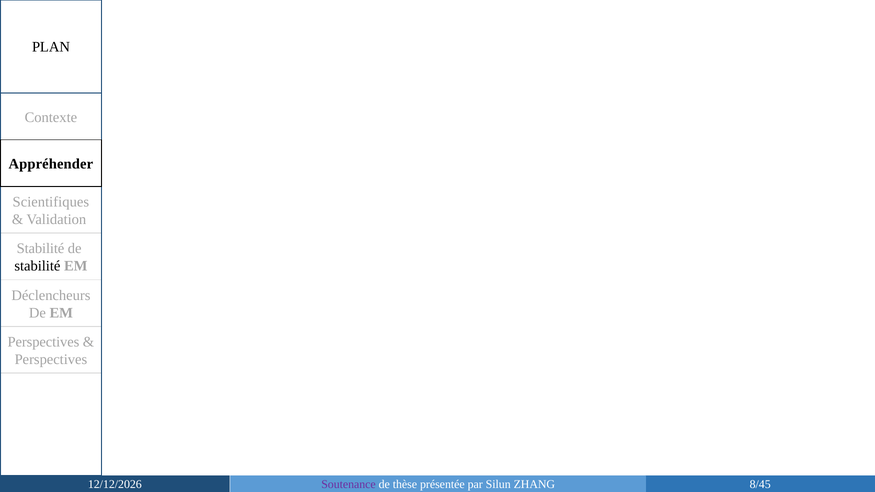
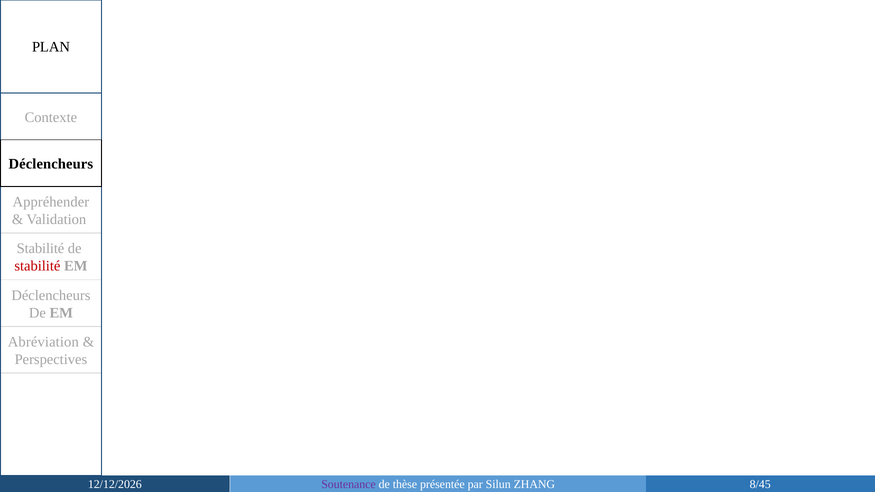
Appréhender at (51, 164): Appréhender -> Déclencheurs
Scientifiques: Scientifiques -> Appréhender
stabilité at (37, 266) colour: black -> red
Perspectives at (43, 342): Perspectives -> Abréviation
